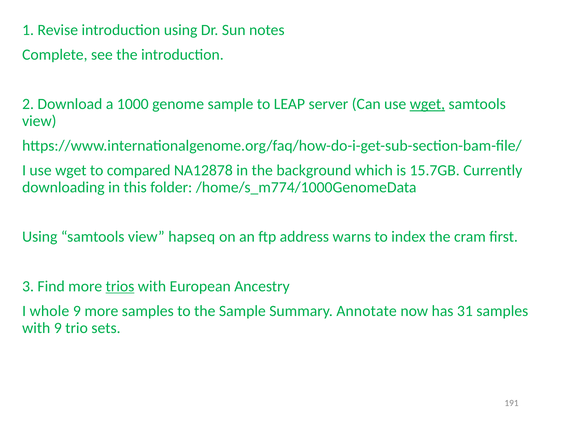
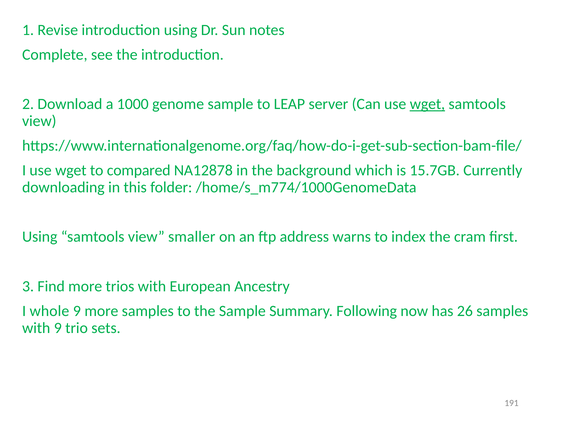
hapseq: hapseq -> smaller
trios underline: present -> none
Annotate: Annotate -> Following
31: 31 -> 26
